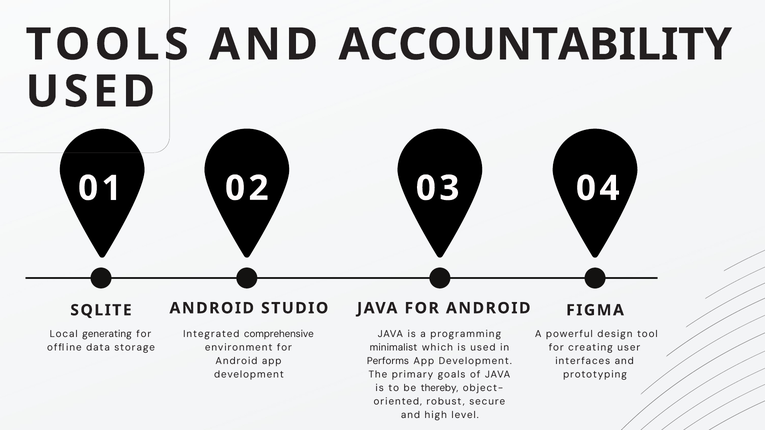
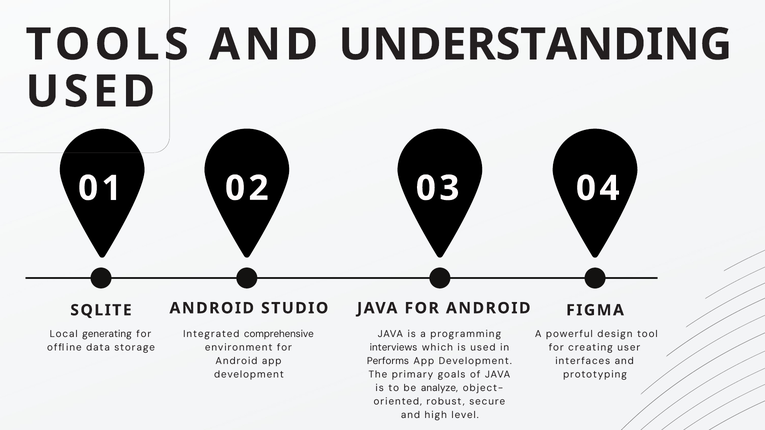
ACCOUNTABILITY: ACCOUNTABILITY -> UNDERSTANDING
minimalist: minimalist -> interviews
thereby: thereby -> analyze
